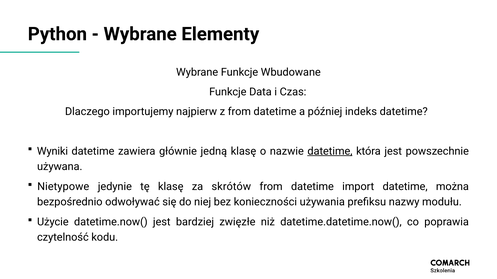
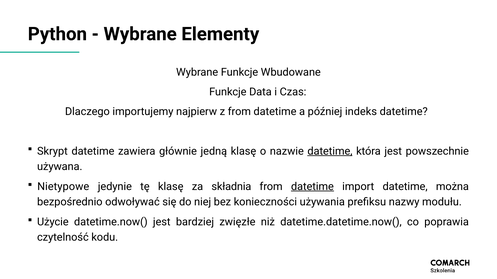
Wyniki: Wyniki -> Skrypt
skrótów: skrótów -> składnia
datetime at (312, 187) underline: none -> present
